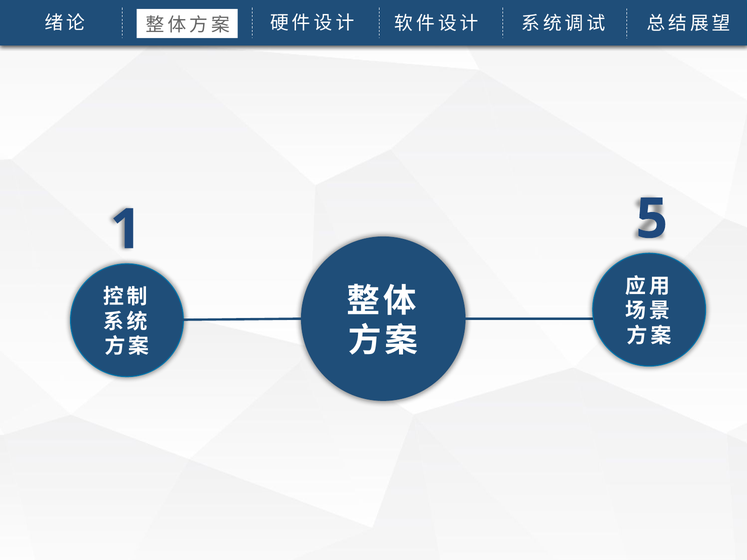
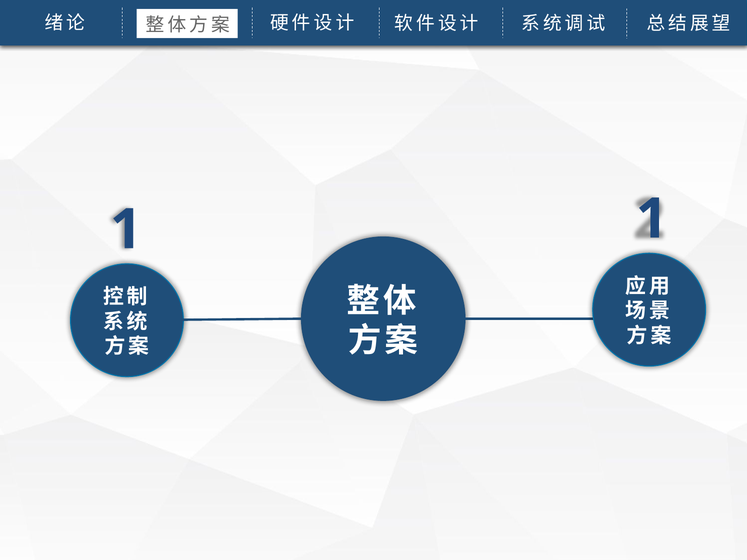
1 5: 5 -> 1
